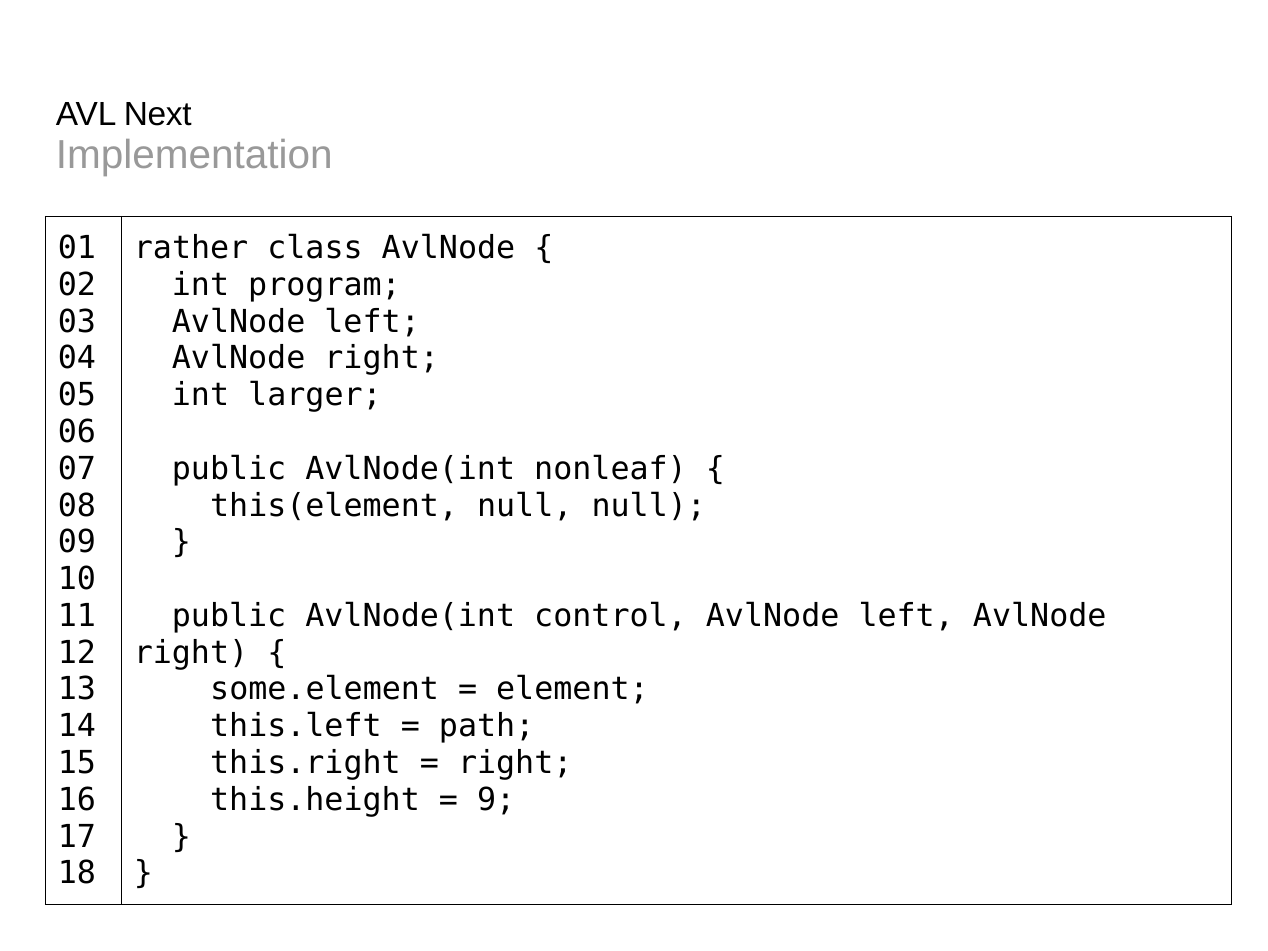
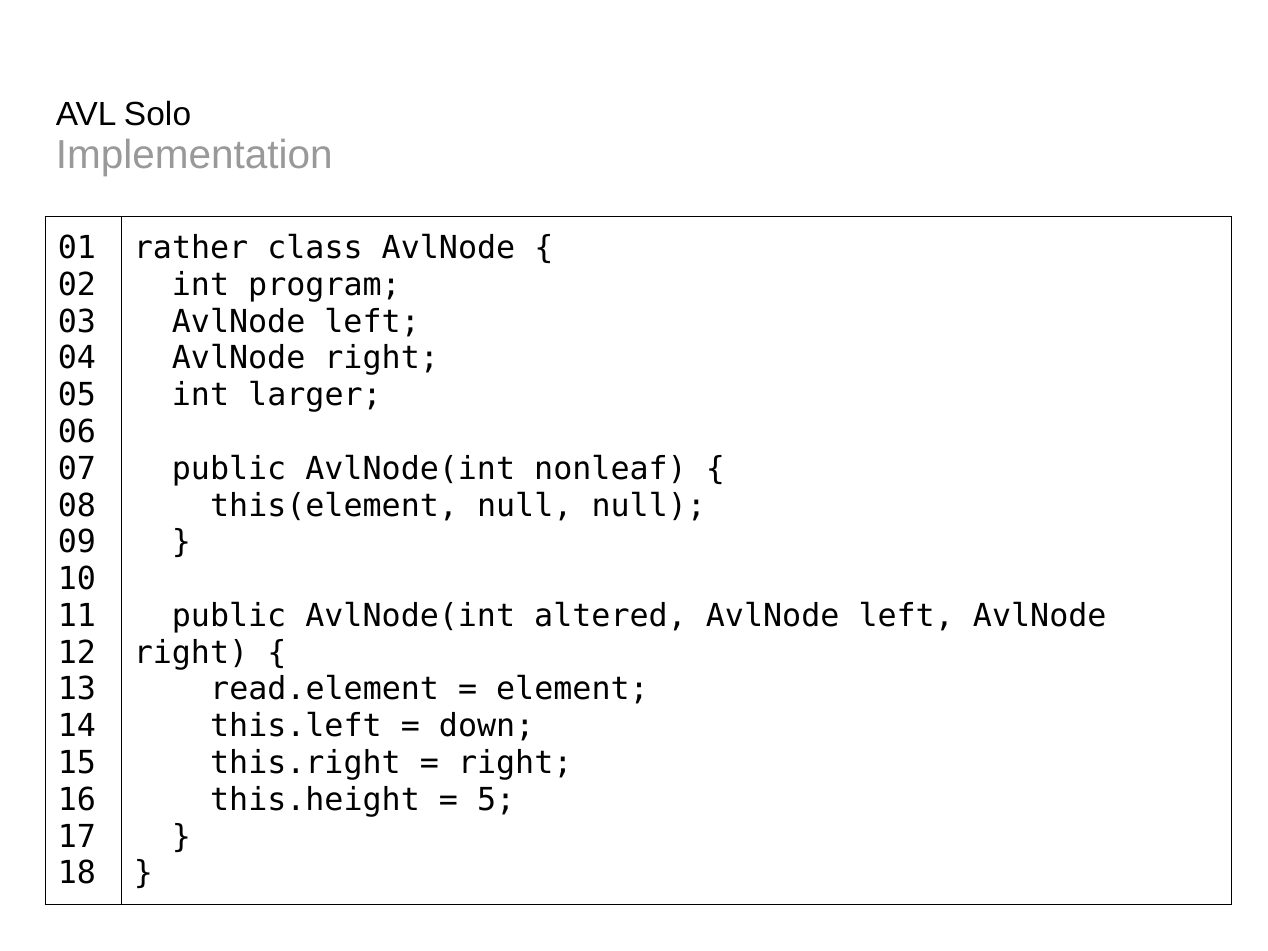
Next: Next -> Solo
control: control -> altered
some.element: some.element -> read.element
path: path -> down
9: 9 -> 5
